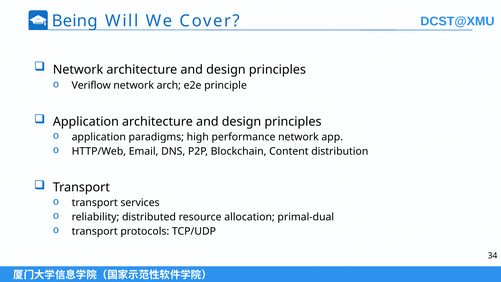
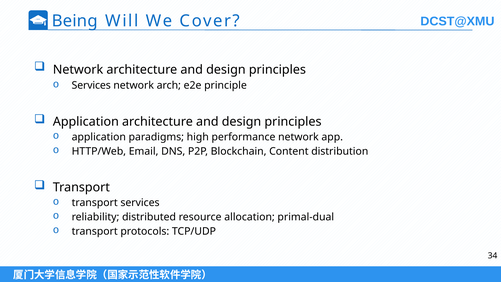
Veriflow at (91, 85): Veriflow -> Services
